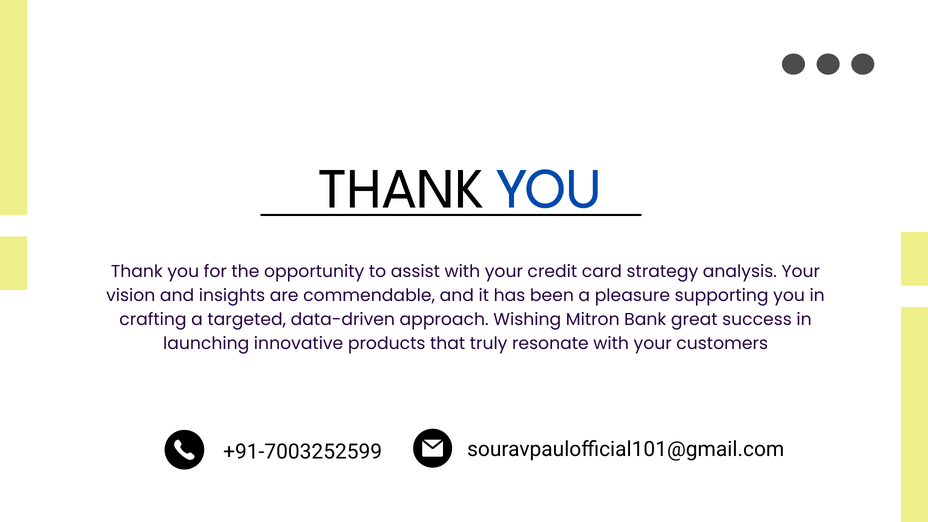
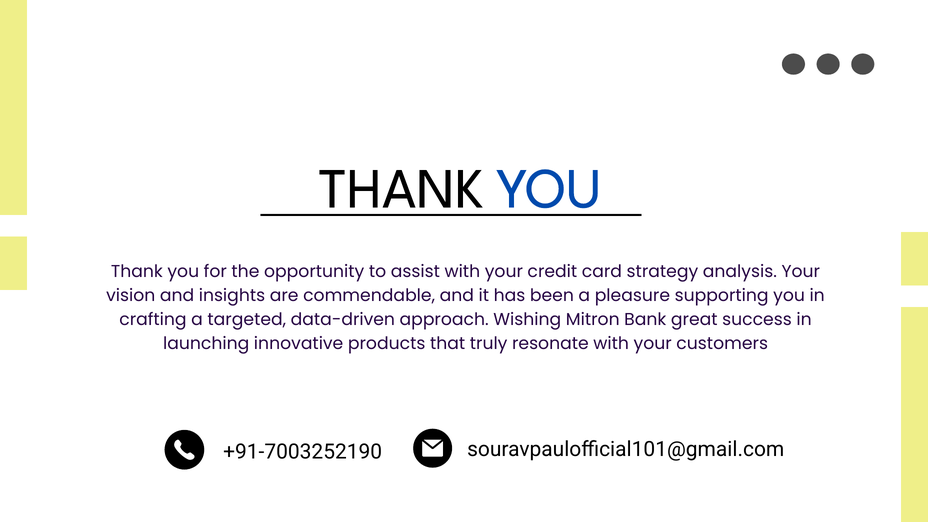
+91-7003252599: +91-7003252599 -> +91-7003252190
